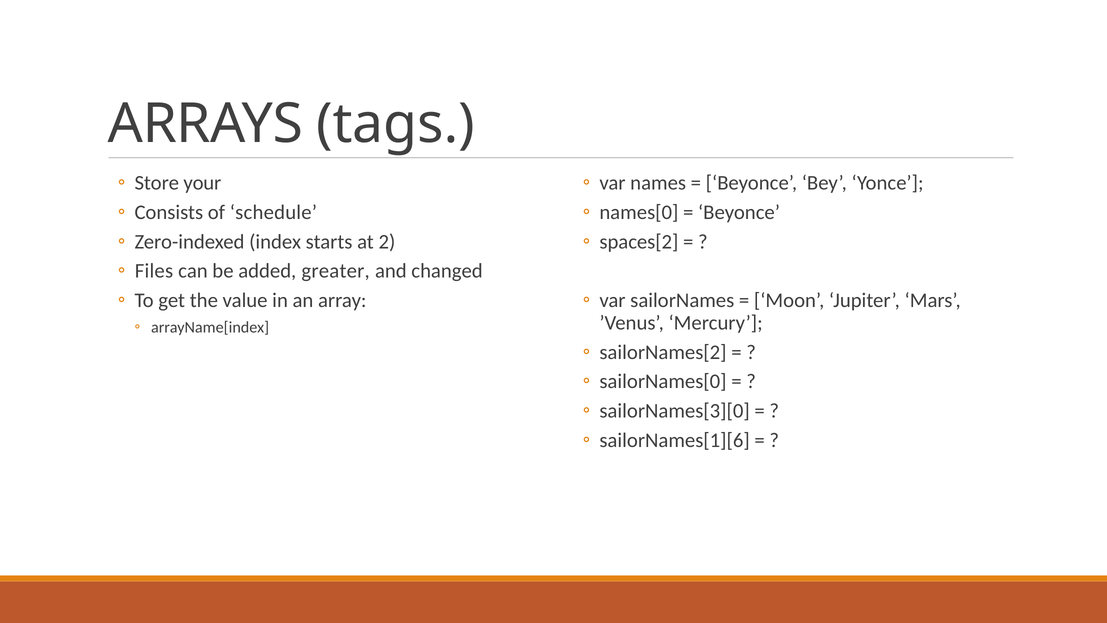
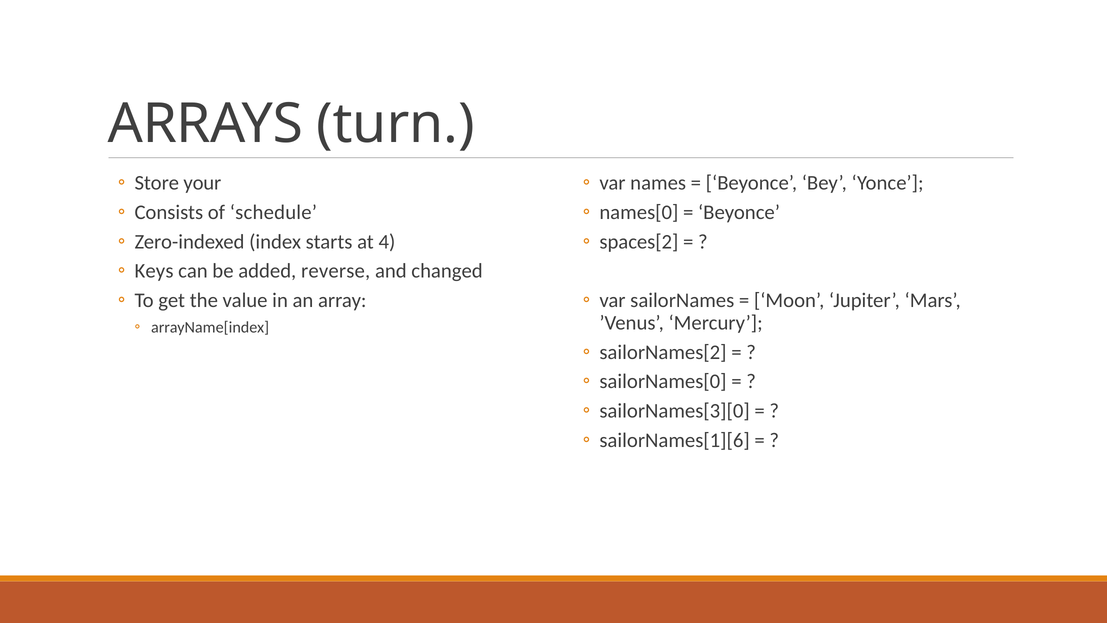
tags: tags -> turn
2: 2 -> 4
Files: Files -> Keys
greater: greater -> reverse
